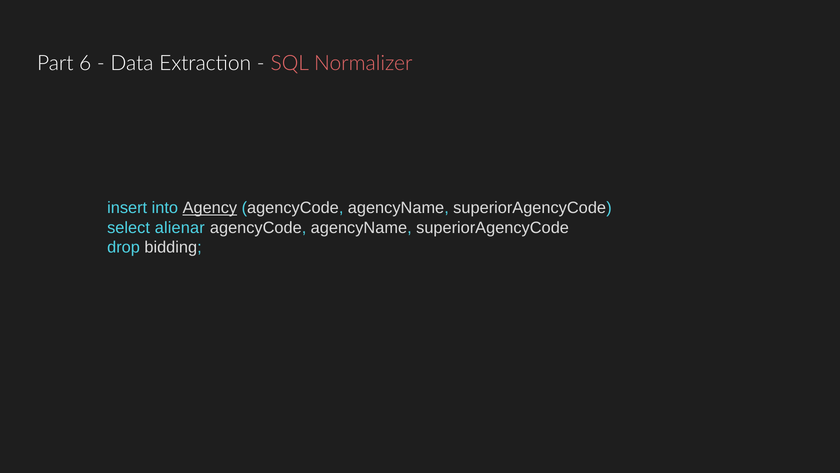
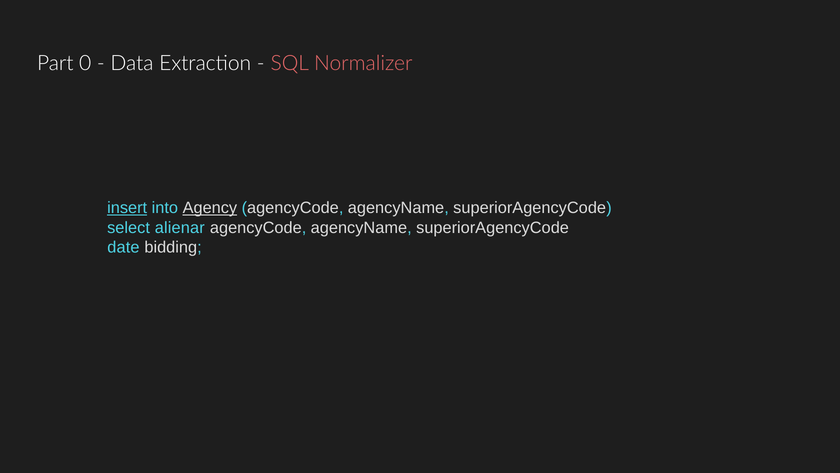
6: 6 -> 0
insert underline: none -> present
drop: drop -> date
